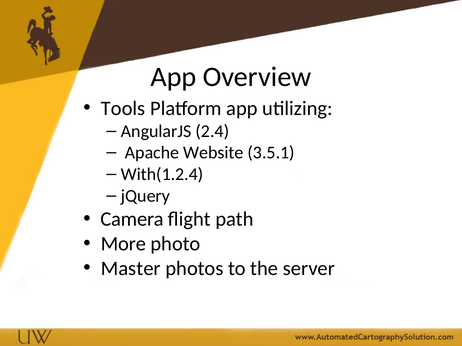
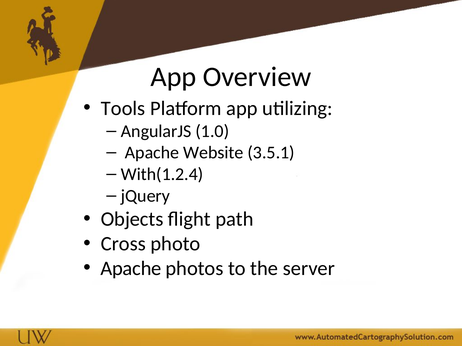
2.4: 2.4 -> 1.0
Camera: Camera -> Objects
More: More -> Cross
Master at (131, 269): Master -> Apache
